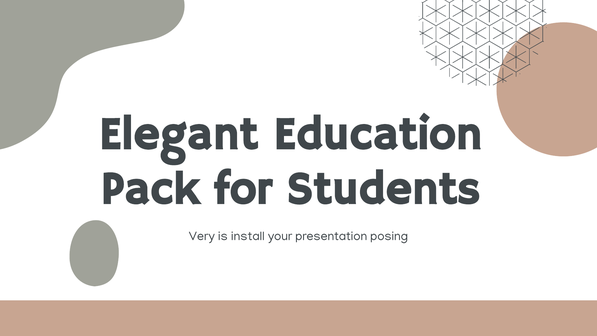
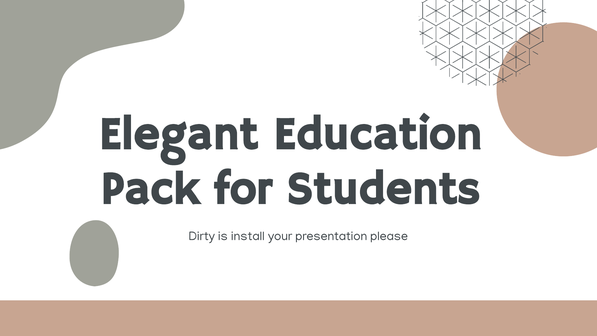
Very: Very -> Dirty
posing: posing -> please
